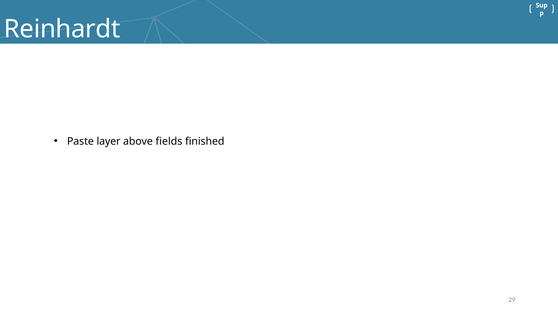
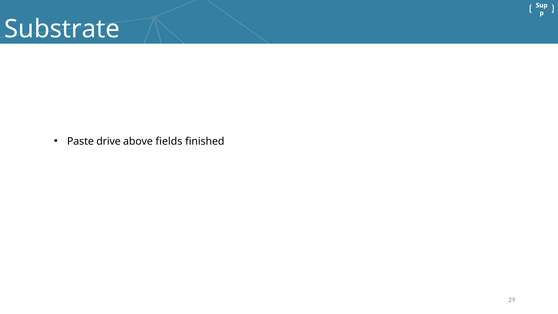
Reinhardt: Reinhardt -> Substrate
layer: layer -> drive
